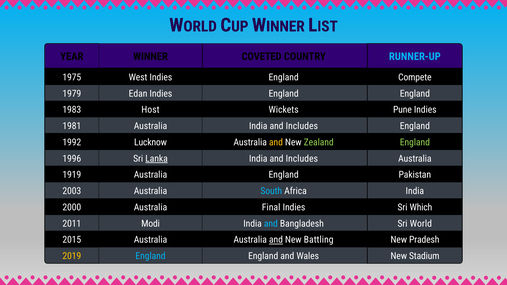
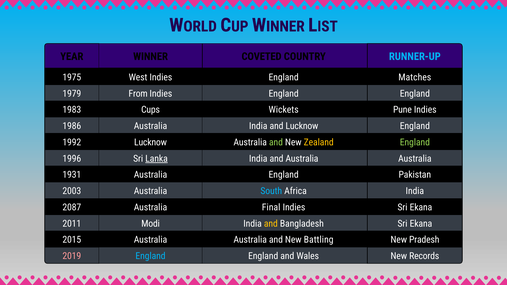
Compete: Compete -> Matches
Edan: Edan -> From
Host: Host -> Cups
1981: 1981 -> 1986
Includes at (302, 126): Includes -> Lucknow
and at (276, 142) colour: yellow -> light green
Zealand colour: light green -> yellow
Includes at (302, 159): Includes -> Australia
1919: 1919 -> 1931
2000: 2000 -> 2087
Which at (421, 207): Which -> Ekana
and at (271, 224) colour: light blue -> yellow
World at (421, 224): World -> Ekana
and at (276, 240) underline: present -> none
2019 colour: yellow -> pink
Stadium: Stadium -> Records
